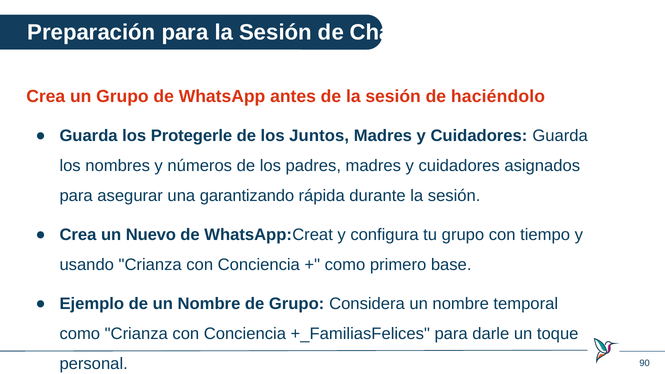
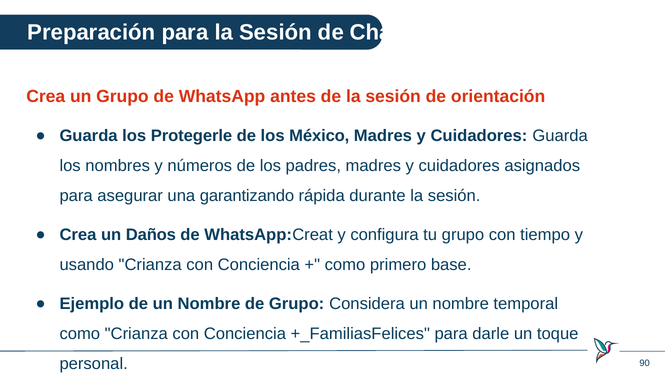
haciéndolo: haciéndolo -> orientación
Juntos: Juntos -> México
Nuevo: Nuevo -> Daños
